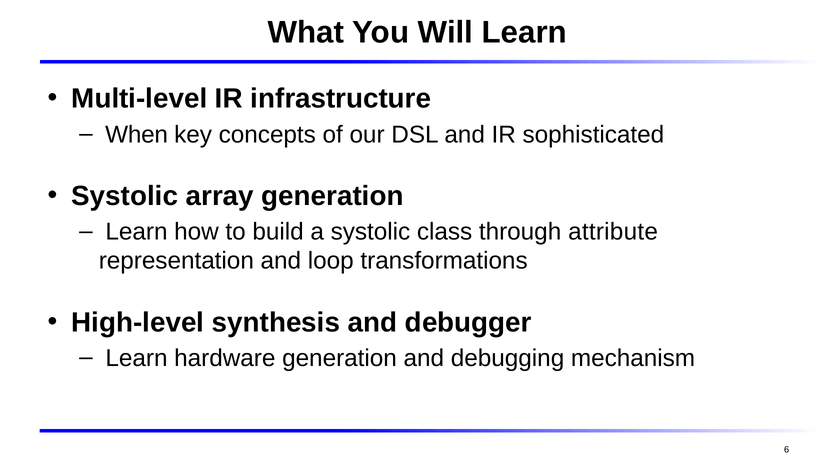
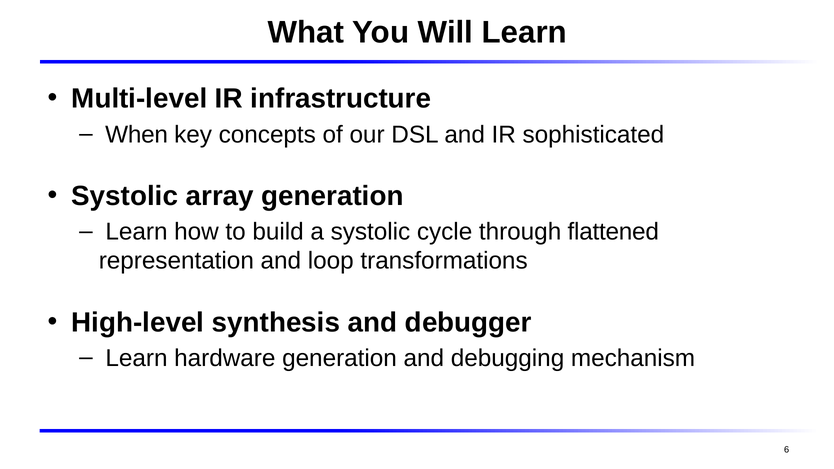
class: class -> cycle
attribute: attribute -> flattened
